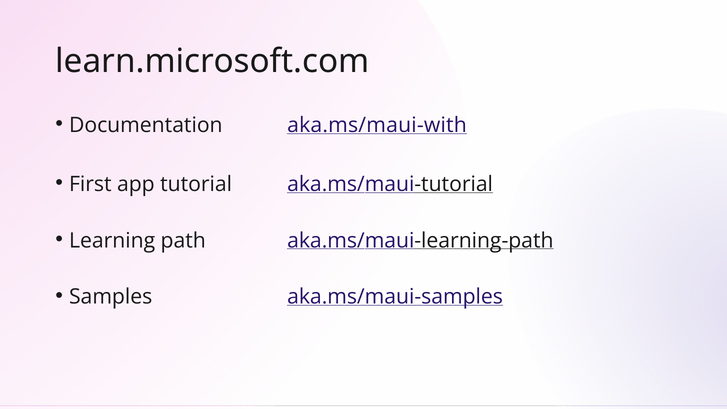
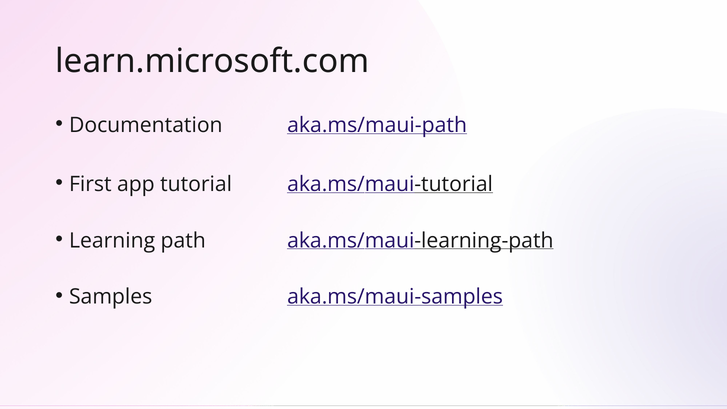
aka.ms/maui-with: aka.ms/maui-with -> aka.ms/maui-path
